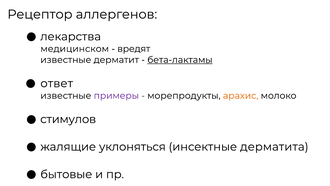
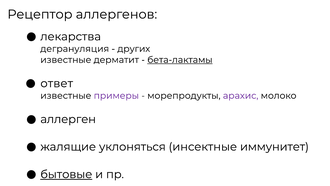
медицинском: медицинском -> дегрануляция
вредят: вредят -> других
арахис colour: orange -> purple
стимулов: стимулов -> аллерген
дерматита: дерматита -> иммунитет
бытовые underline: none -> present
